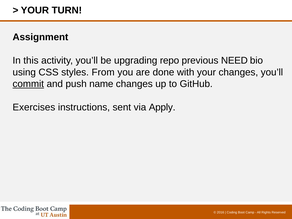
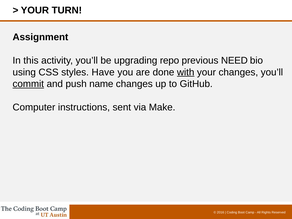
From: From -> Have
with underline: none -> present
Exercises: Exercises -> Computer
Apply: Apply -> Make
